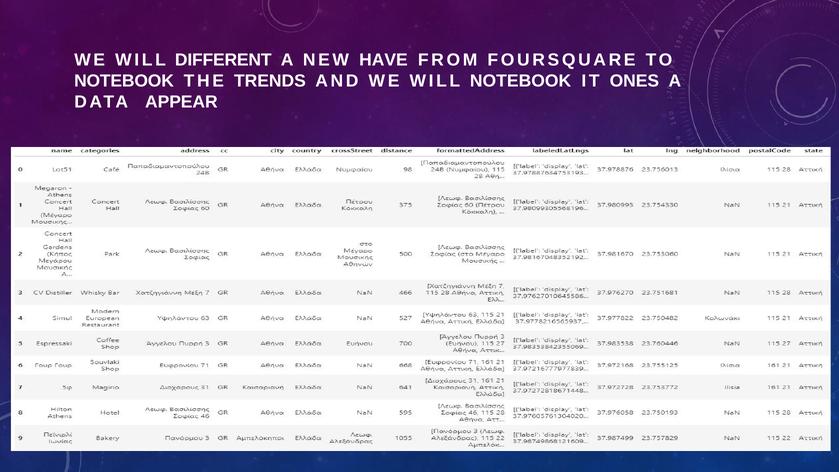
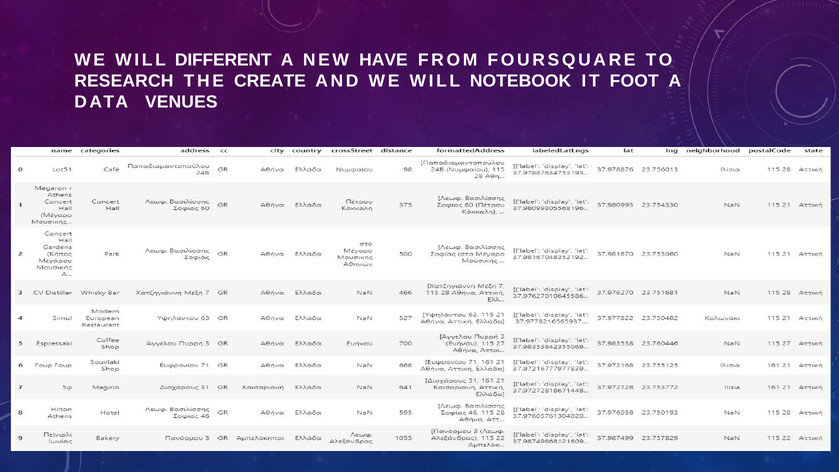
NOTEBOOK at (124, 81): NOTEBOOK -> RESEARCH
TRENDS: TRENDS -> CREATE
ONES: ONES -> FOOT
APPEAR: APPEAR -> VENUES
